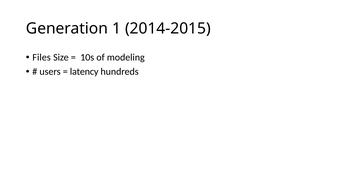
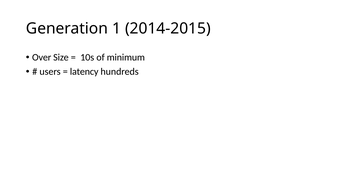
Files: Files -> Over
modeling: modeling -> minimum
